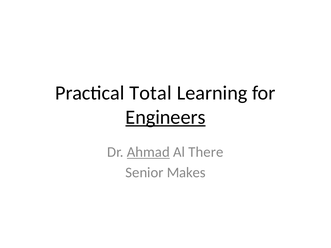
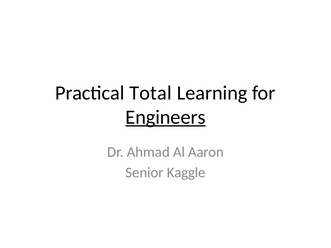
Ahmad underline: present -> none
There: There -> Aaron
Makes: Makes -> Kaggle
